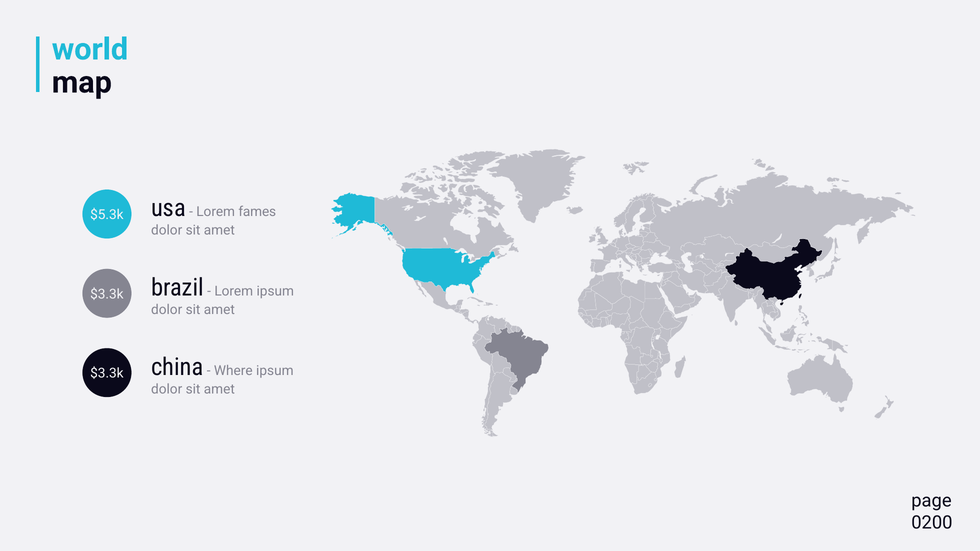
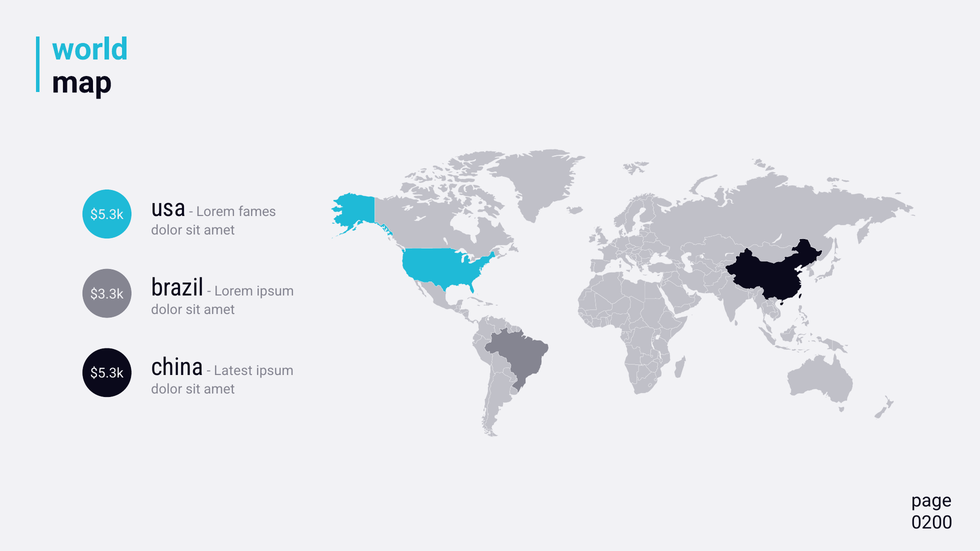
$3.3k at (107, 374): $3.3k -> $5.3k
Where: Where -> Latest
